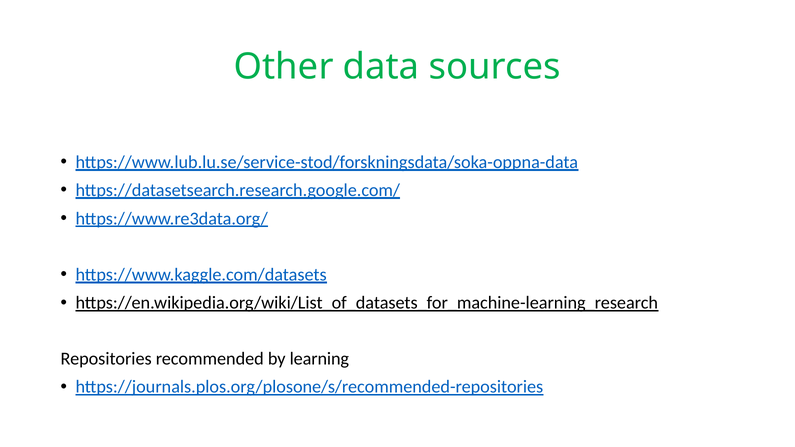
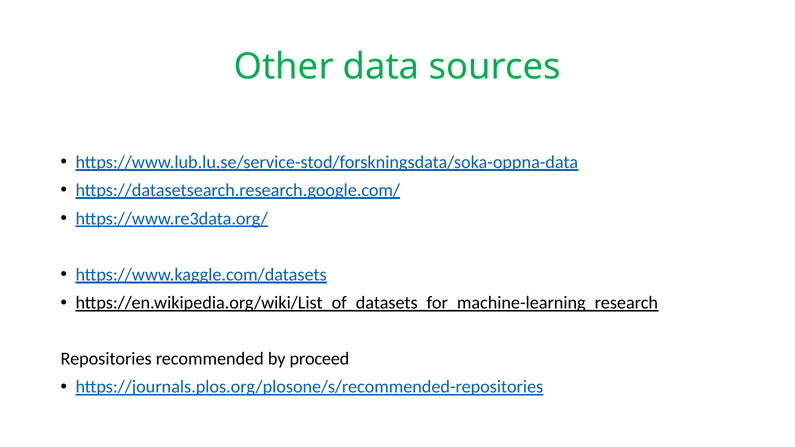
learning: learning -> proceed
